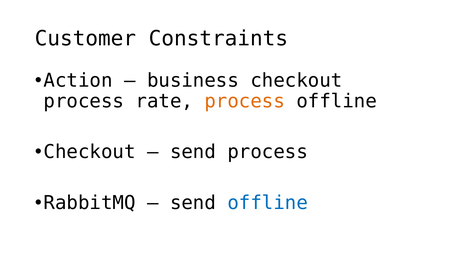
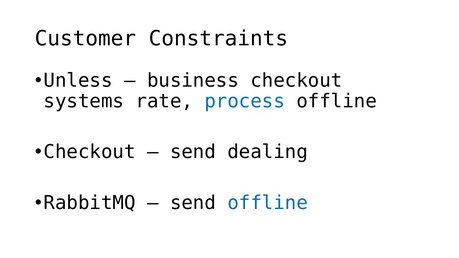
Action: Action -> Unless
process at (84, 101): process -> systems
process at (245, 101) colour: orange -> blue
send process: process -> dealing
